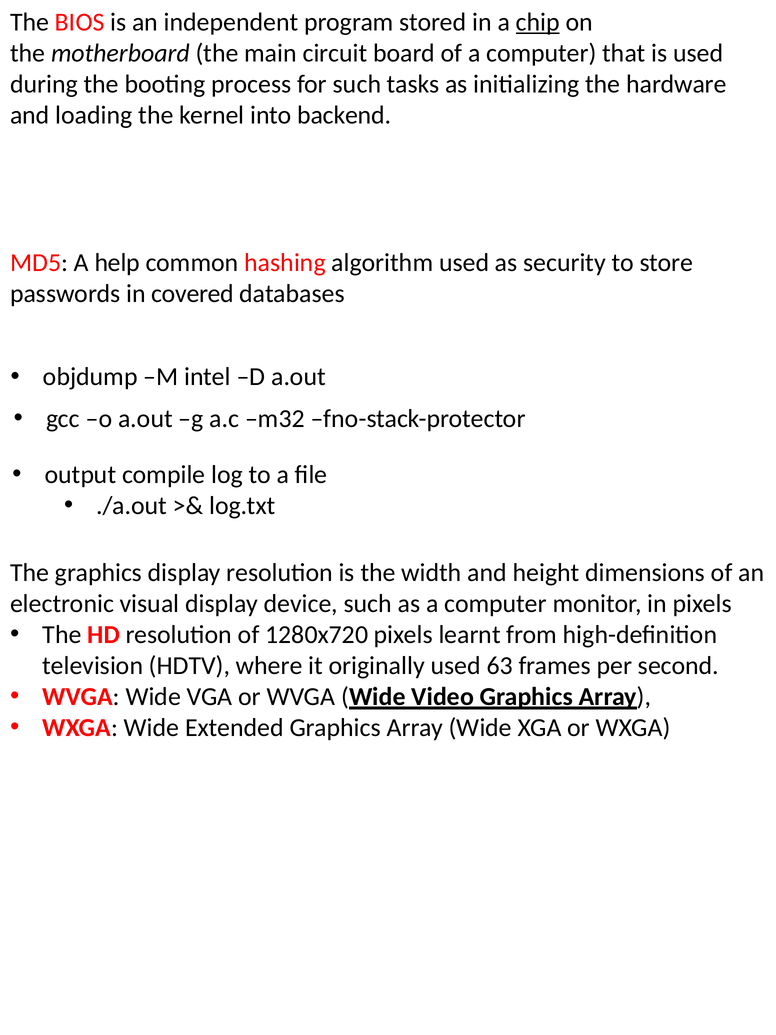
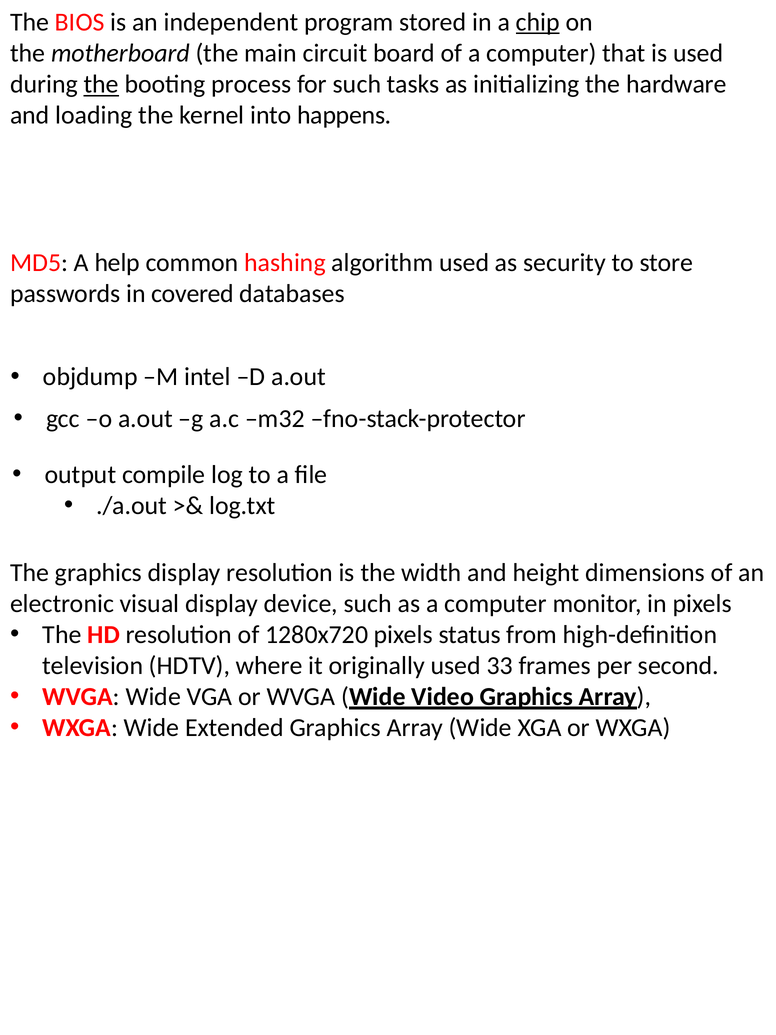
the at (101, 84) underline: none -> present
backend: backend -> happens
learnt: learnt -> status
63: 63 -> 33
